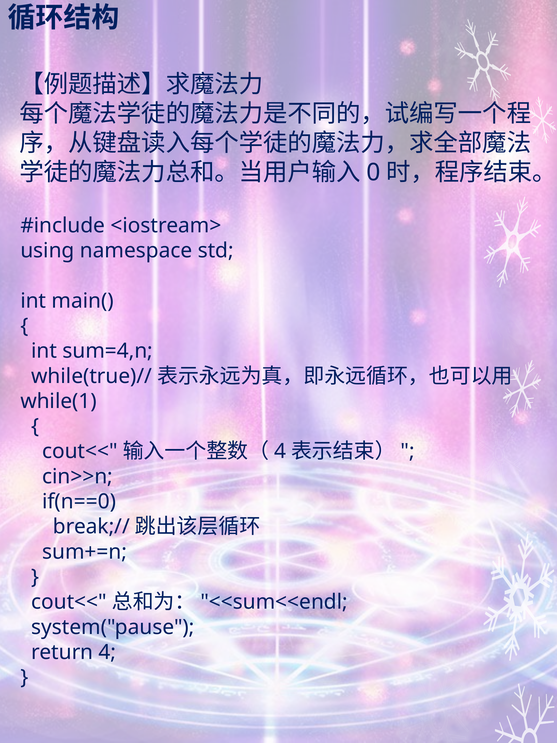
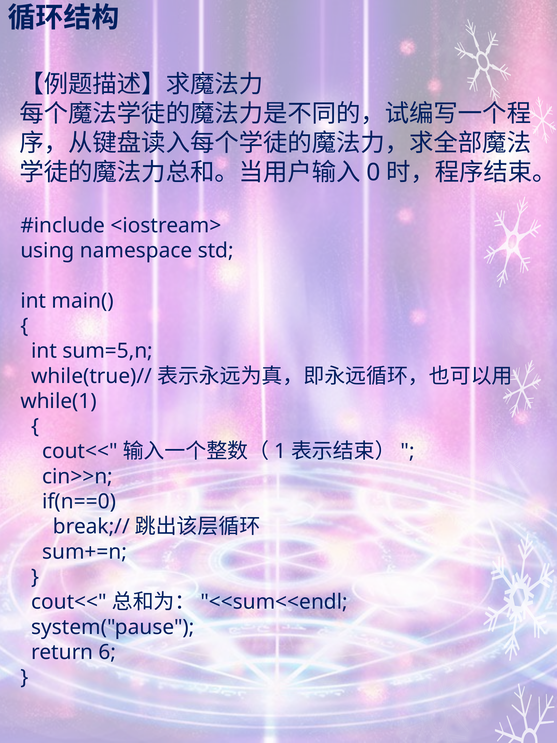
sum=4,n: sum=4,n -> sum=5,n
4 at (280, 451): 4 -> 1
return 4: 4 -> 6
